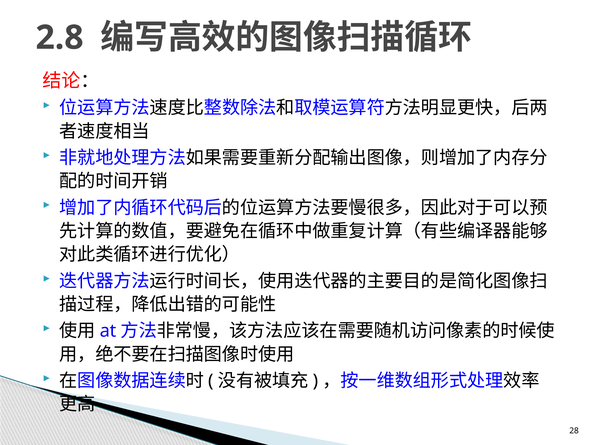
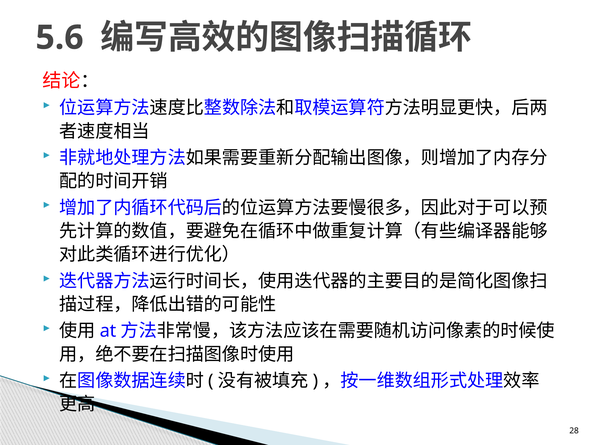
2.8: 2.8 -> 5.6
